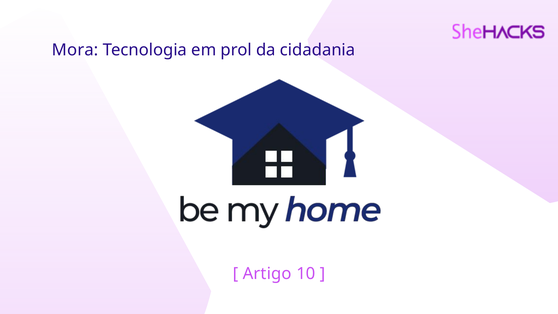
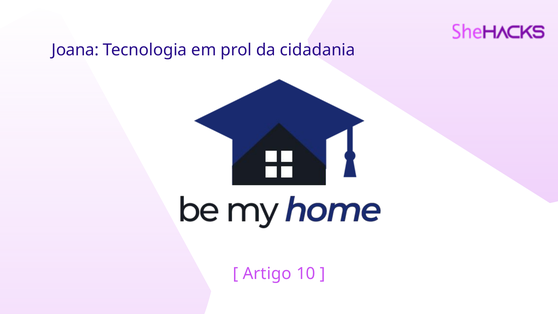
Mora: Mora -> Joana
